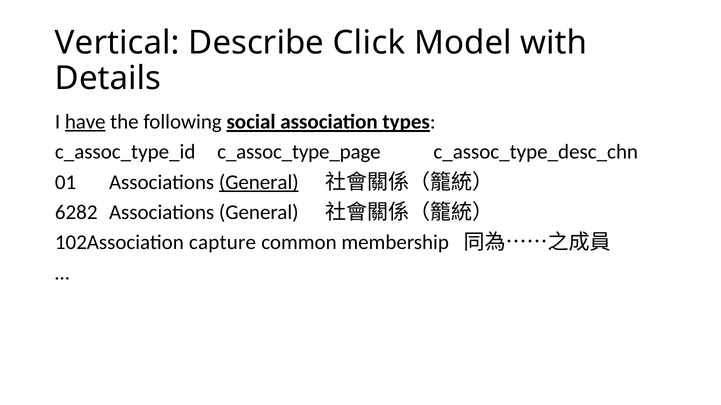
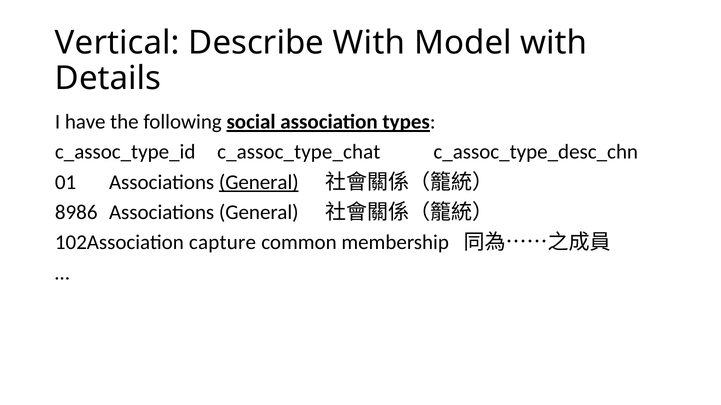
Describe Click: Click -> With
have underline: present -> none
c_assoc_type_page: c_assoc_type_page -> c_assoc_type_chat
6282: 6282 -> 8986
